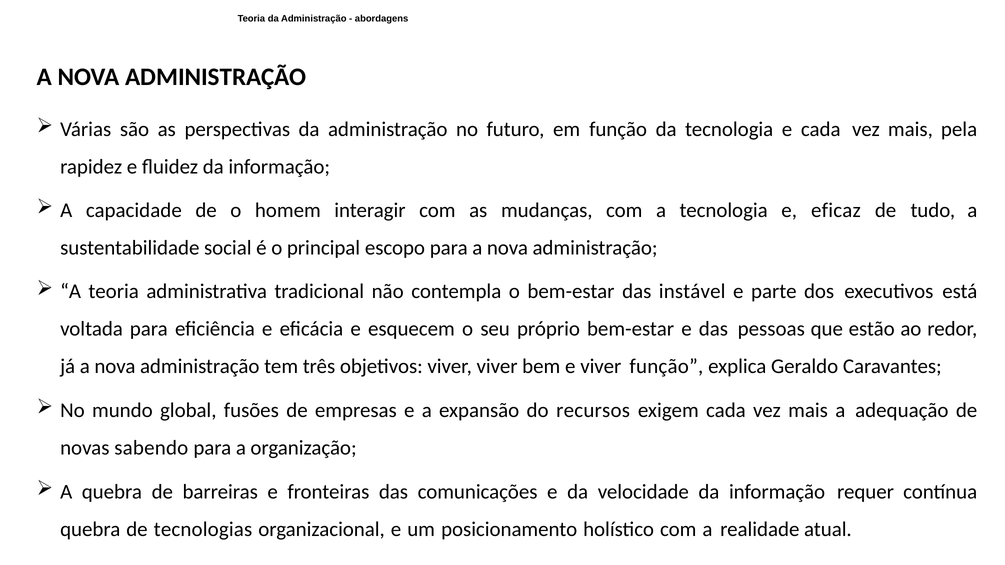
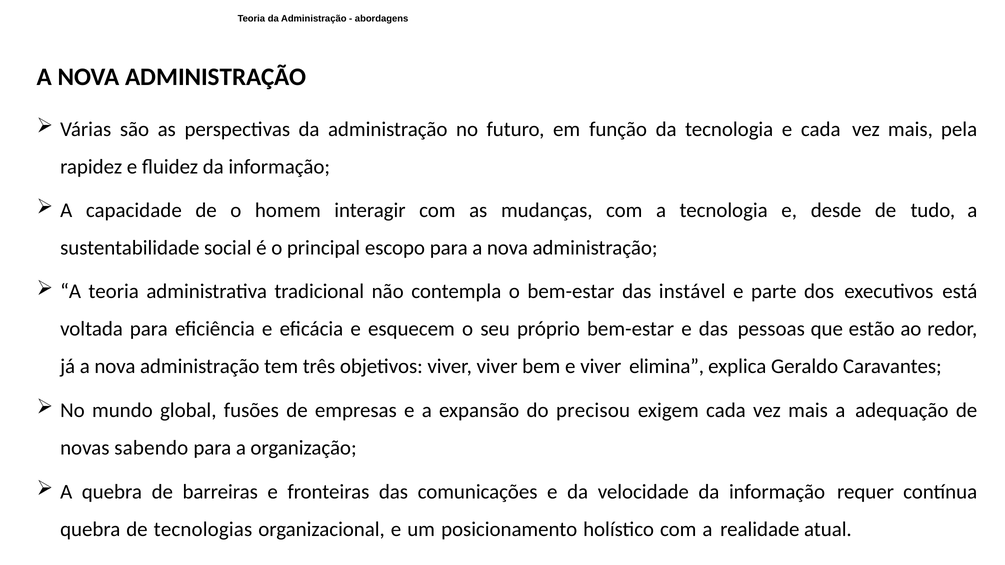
eficaz: eficaz -> desde
viver função: função -> elimina
recursos: recursos -> precisou
